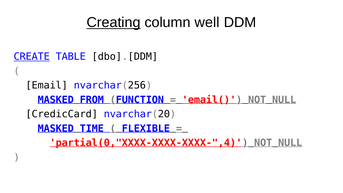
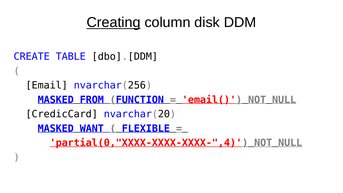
well: well -> disk
CREATE underline: present -> none
TIME: TIME -> WANT
